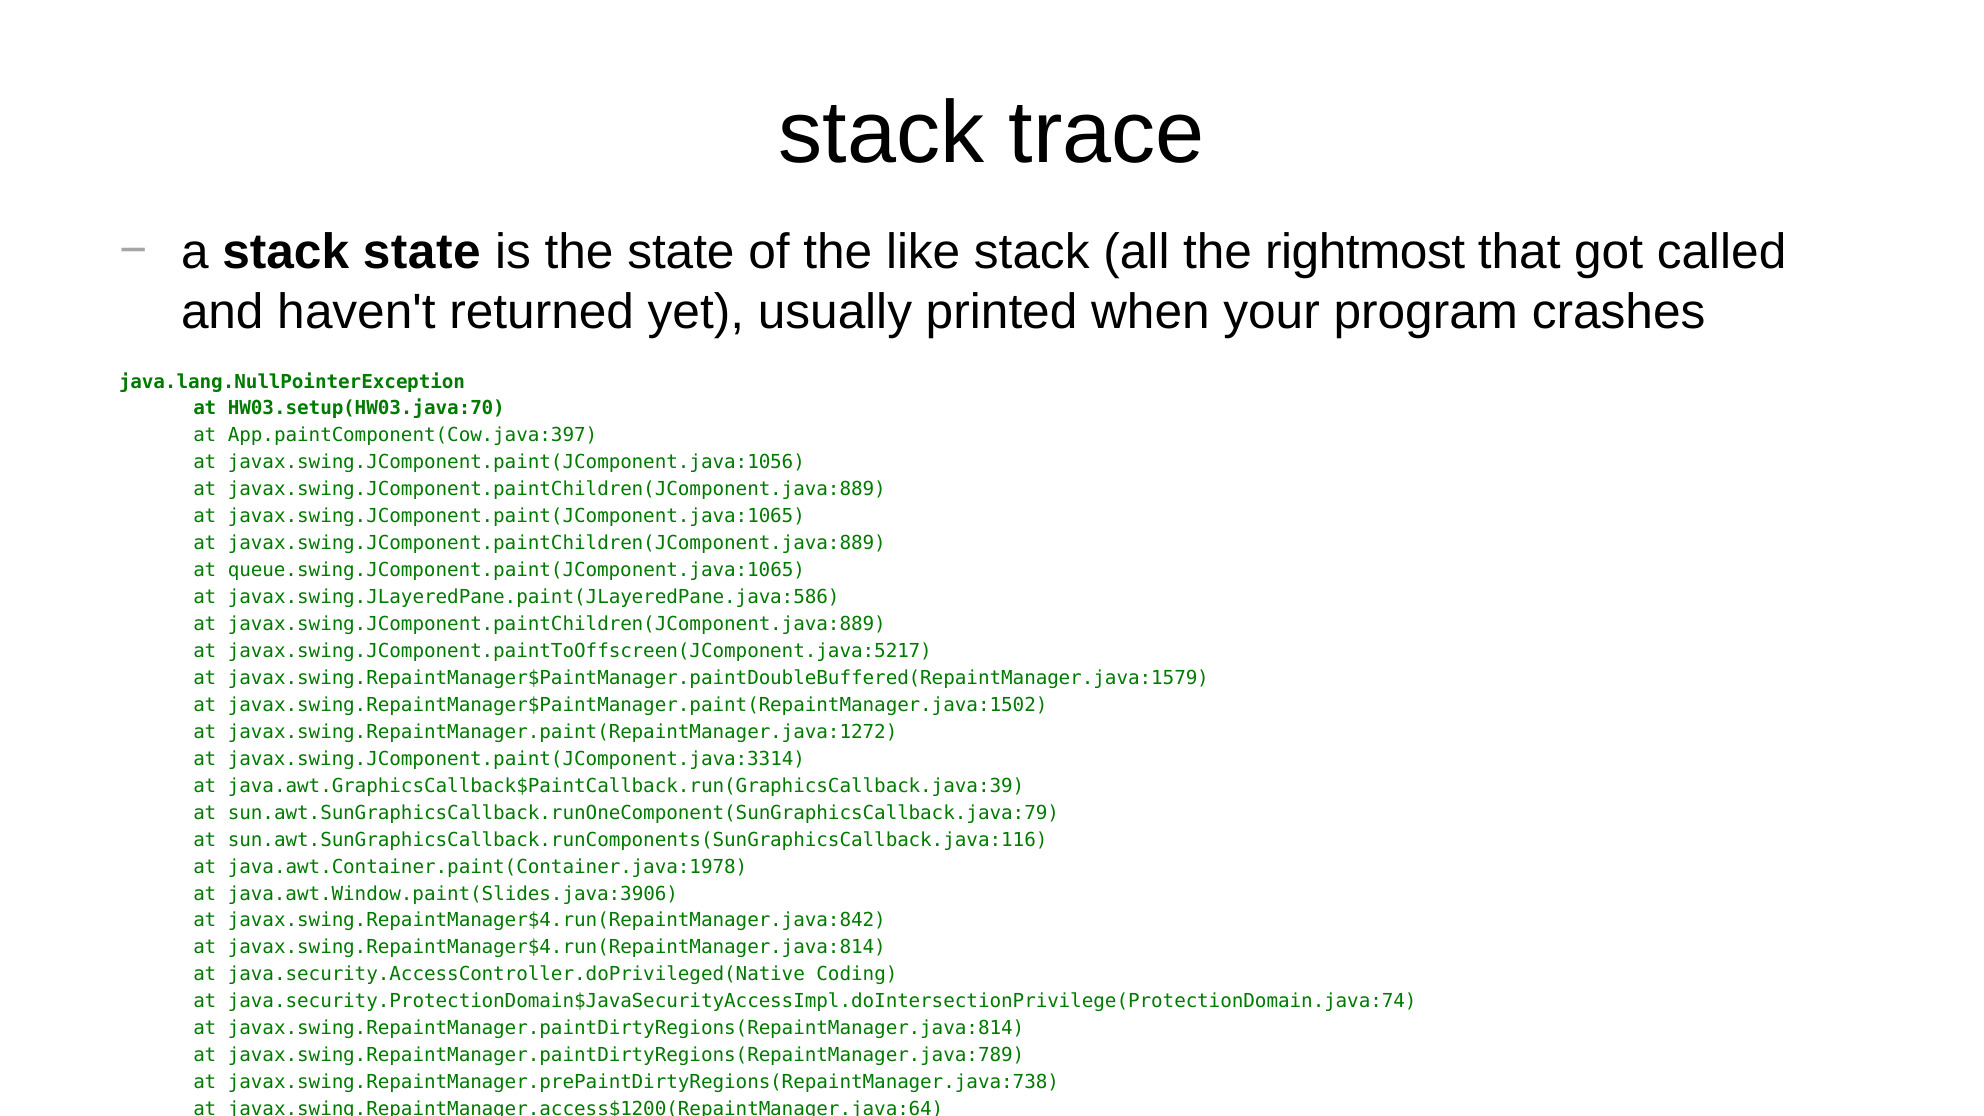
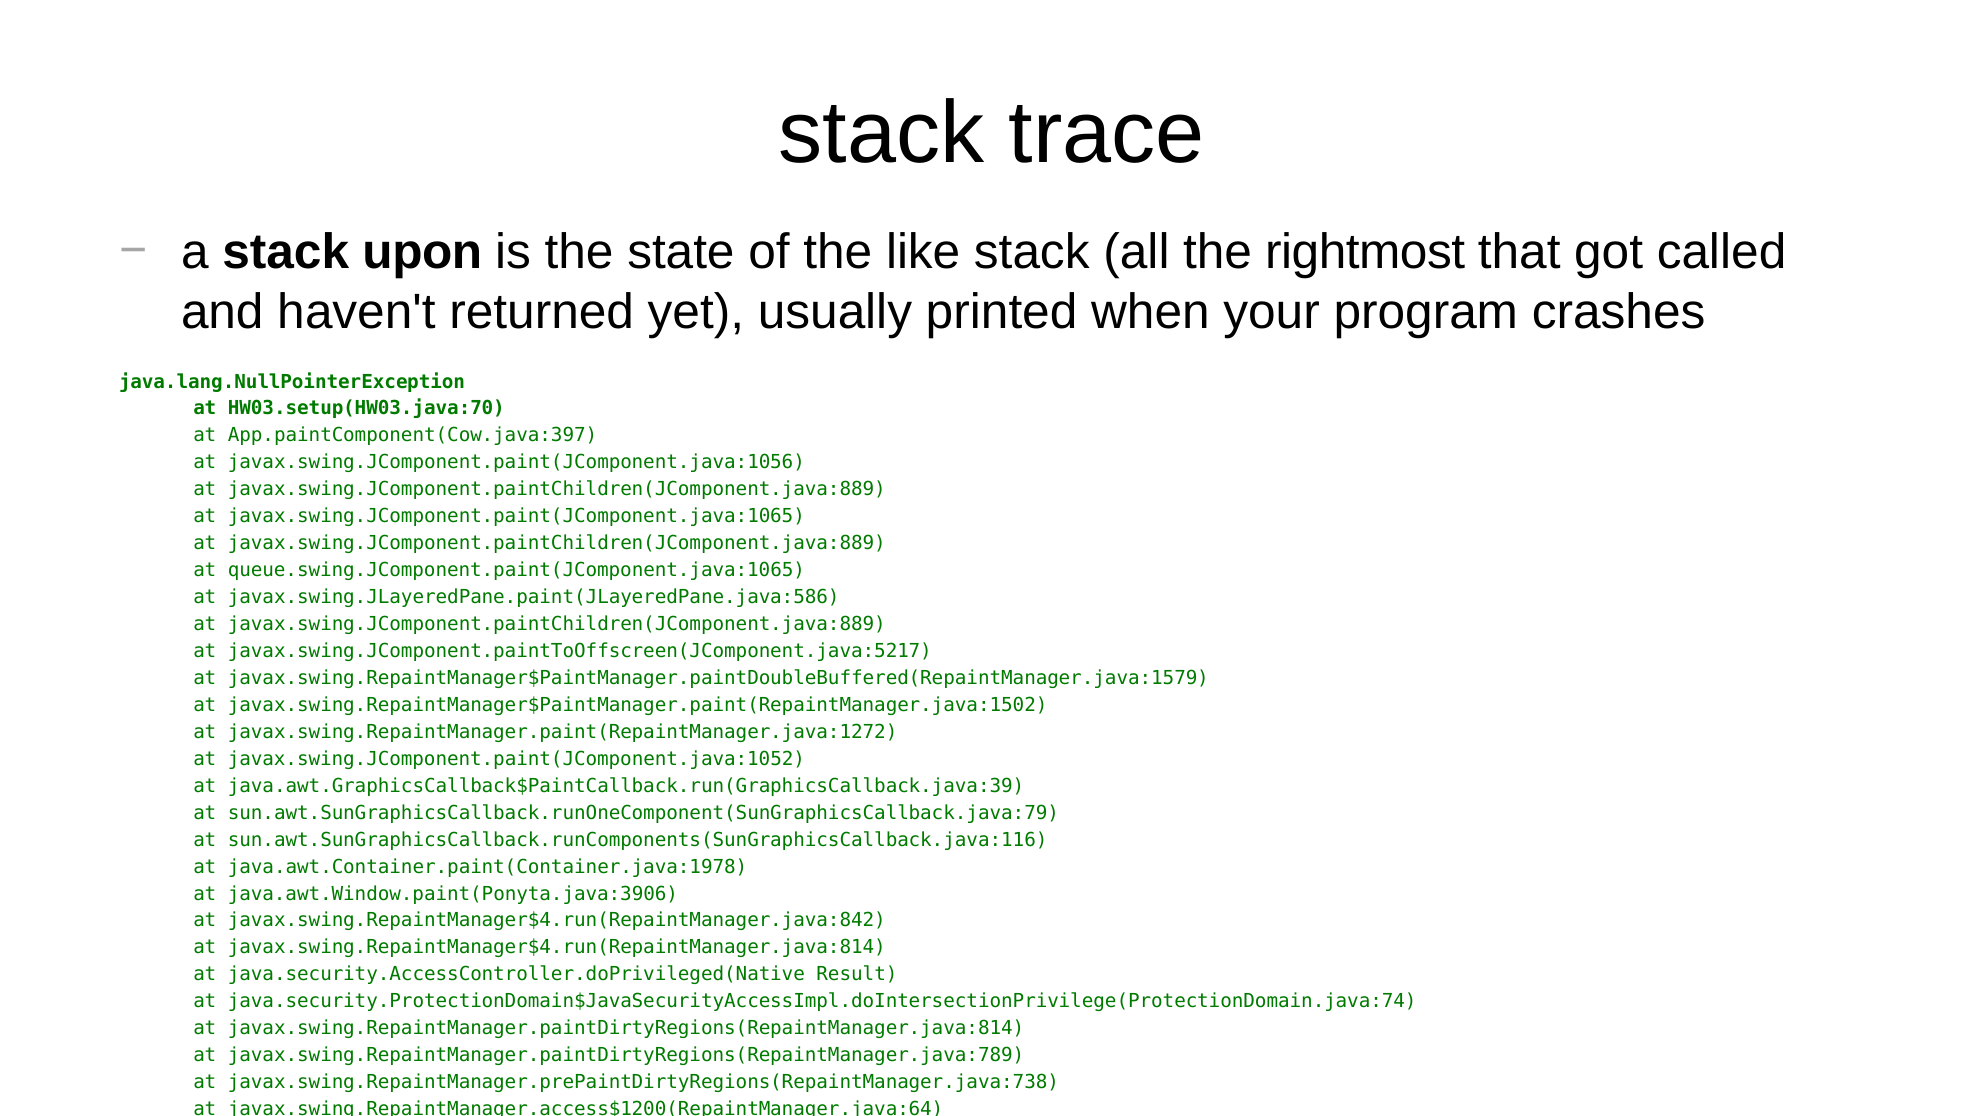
stack state: state -> upon
javax.swing.JComponent.paint(JComponent.java:3314: javax.swing.JComponent.paint(JComponent.java:3314 -> javax.swing.JComponent.paint(JComponent.java:1052
java.awt.Window.paint(Slides.java:3906: java.awt.Window.paint(Slides.java:3906 -> java.awt.Window.paint(Ponyta.java:3906
Coding: Coding -> Result
